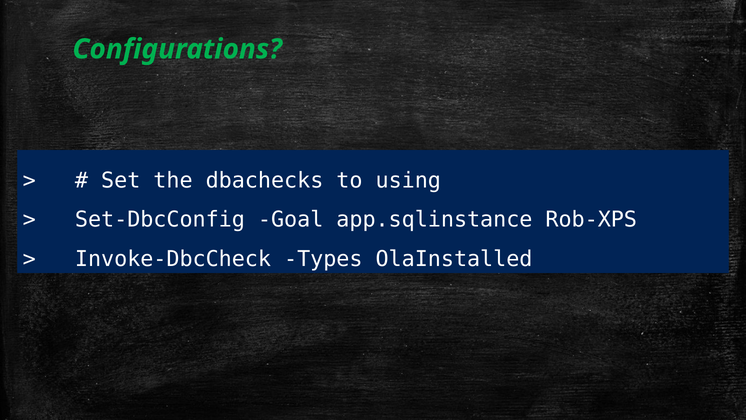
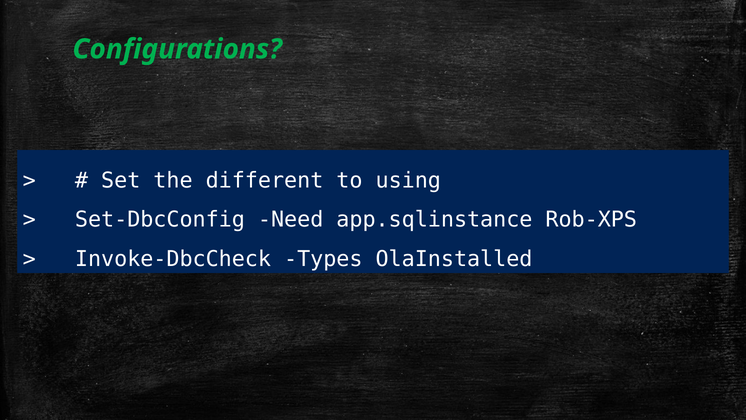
dbachecks: dbachecks -> different
Goal: Goal -> Need
